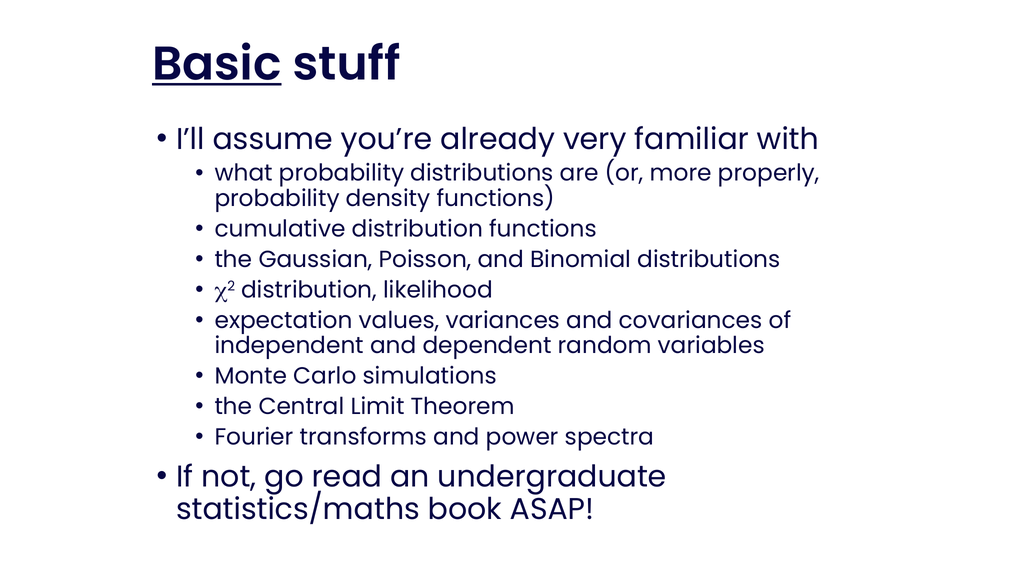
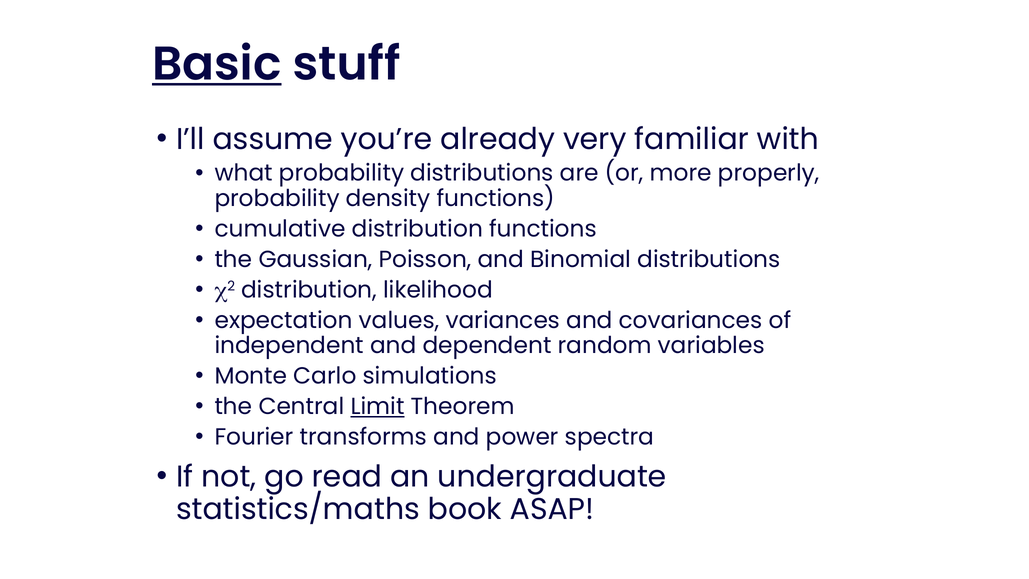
Limit underline: none -> present
